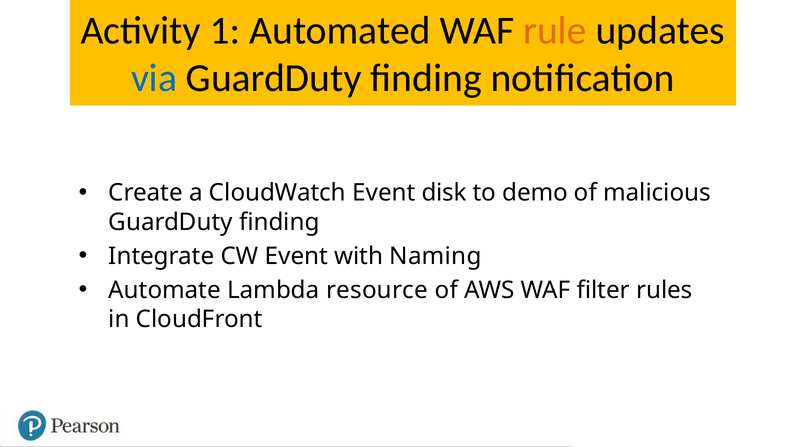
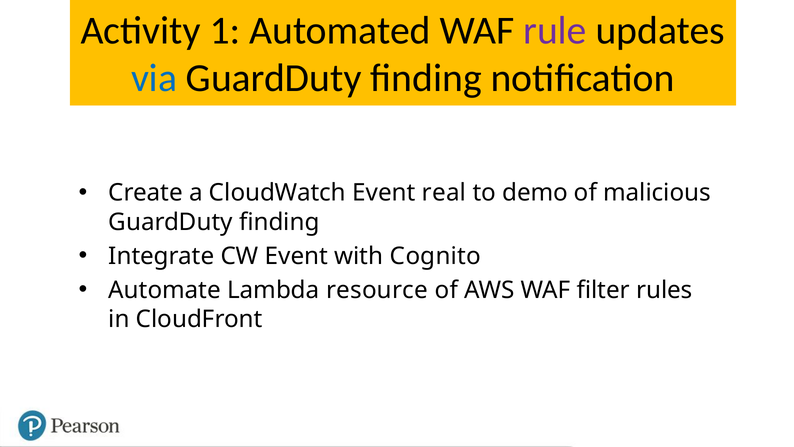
rule colour: orange -> purple
disk: disk -> real
Naming: Naming -> Cognito
